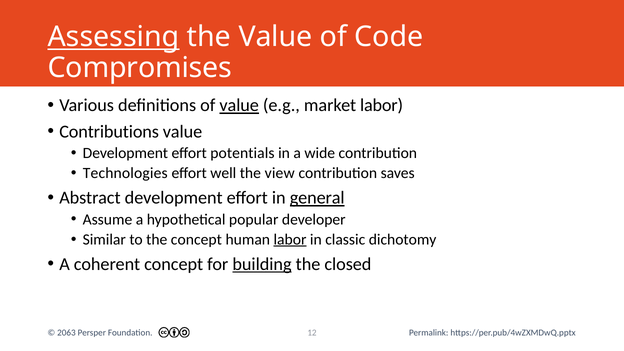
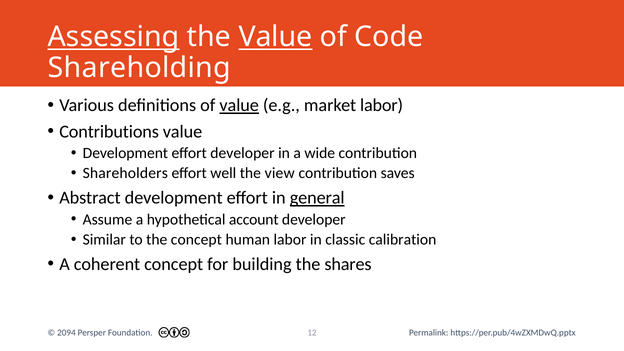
Value at (275, 37) underline: none -> present
Compromises: Compromises -> Shareholding
effort potentials: potentials -> developer
Technologies: Technologies -> Shareholders
popular: popular -> account
labor at (290, 239) underline: present -> none
dichotomy: dichotomy -> calibration
building underline: present -> none
closed: closed -> shares
2063: 2063 -> 2094
